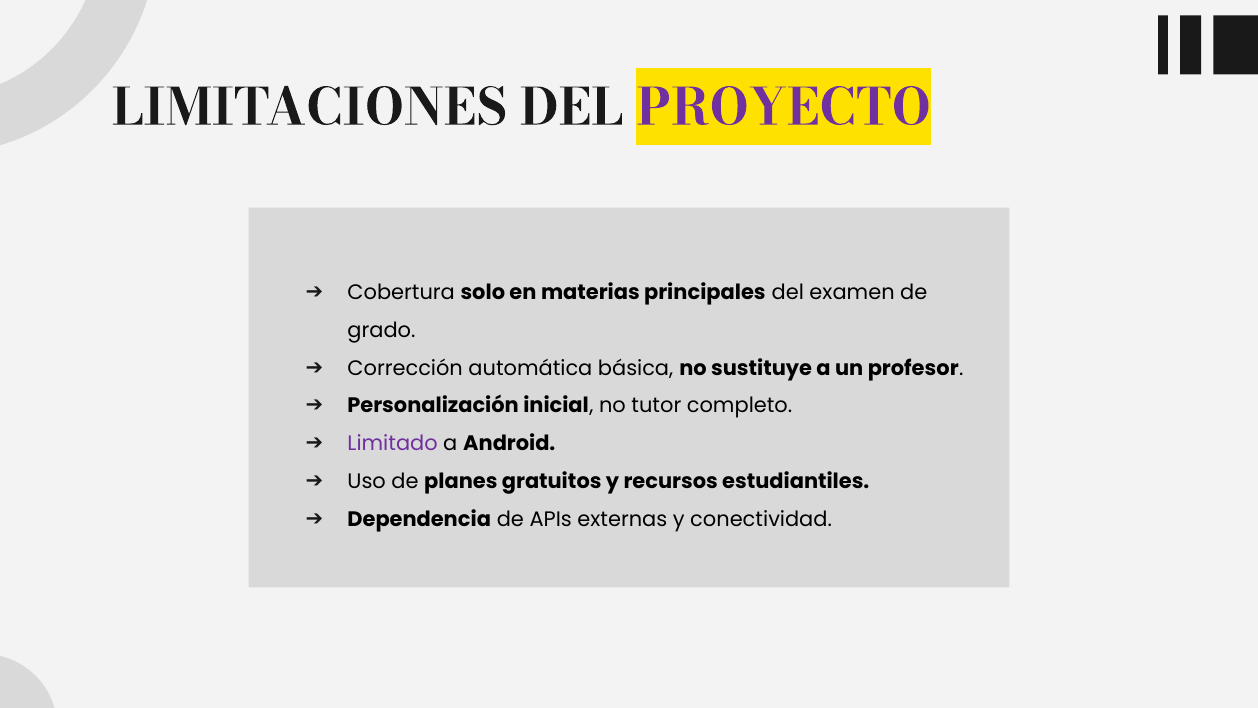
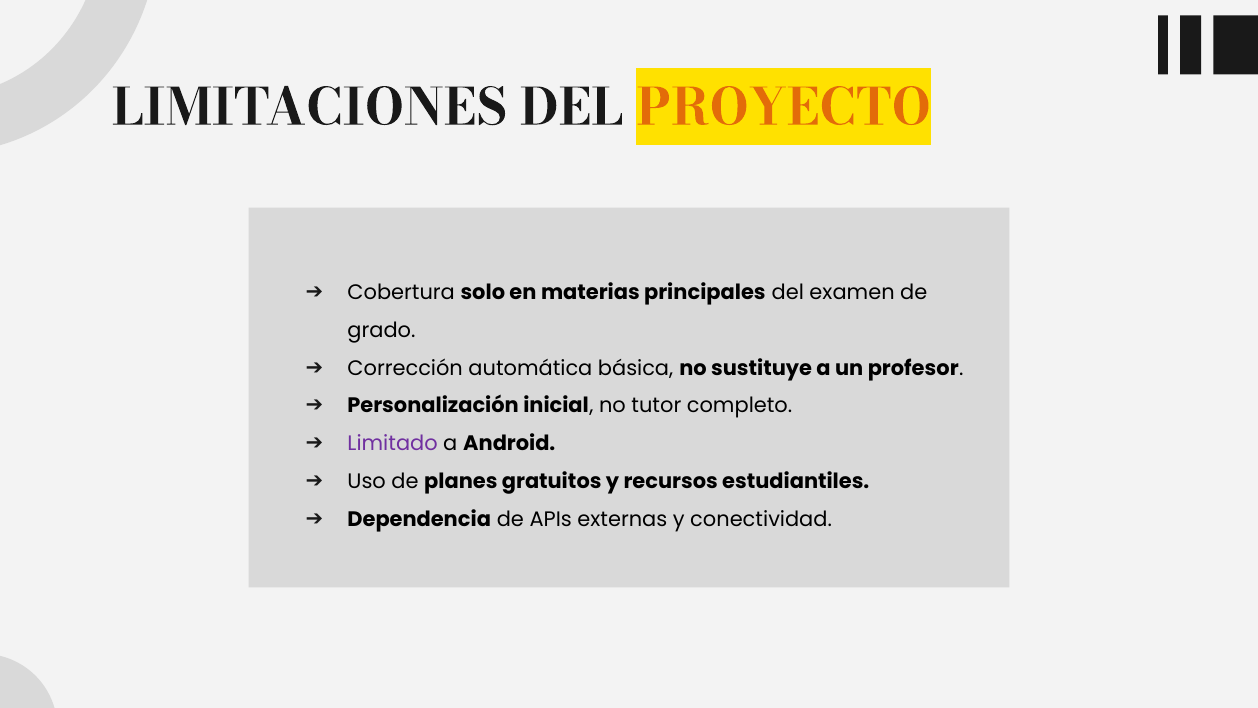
PROYECTO colour: purple -> orange
